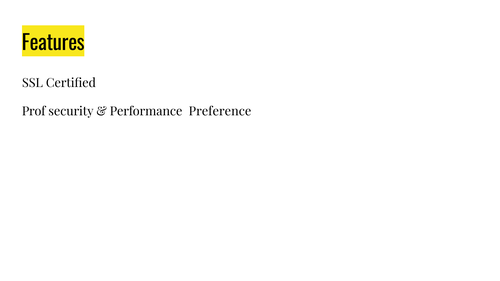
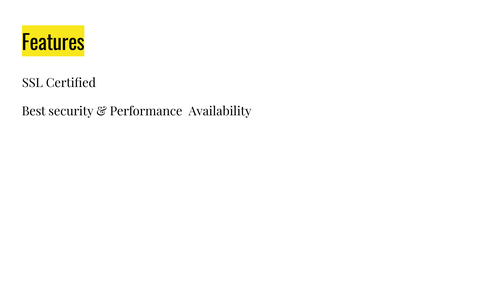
Prof: Prof -> Best
Preference: Preference -> Availability
